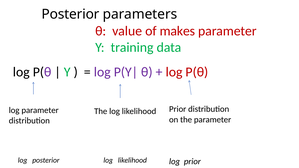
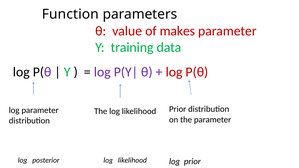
Posterior at (70, 14): Posterior -> Function
